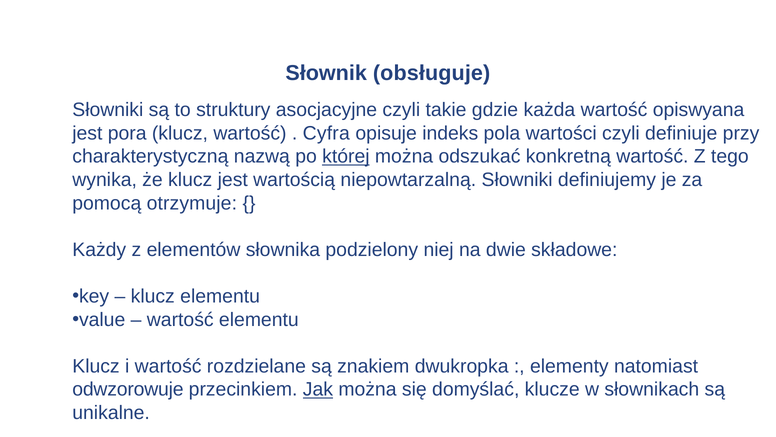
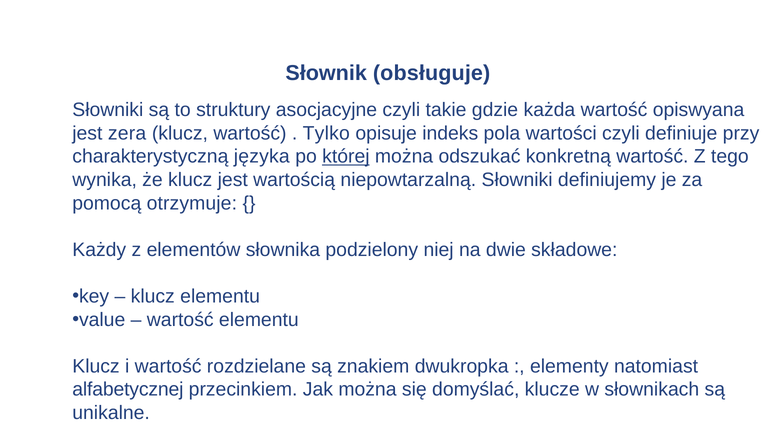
pora: pora -> zera
Cyfra: Cyfra -> Tylko
nazwą: nazwą -> języka
odwzorowuje: odwzorowuje -> alfabetycznej
Jak underline: present -> none
